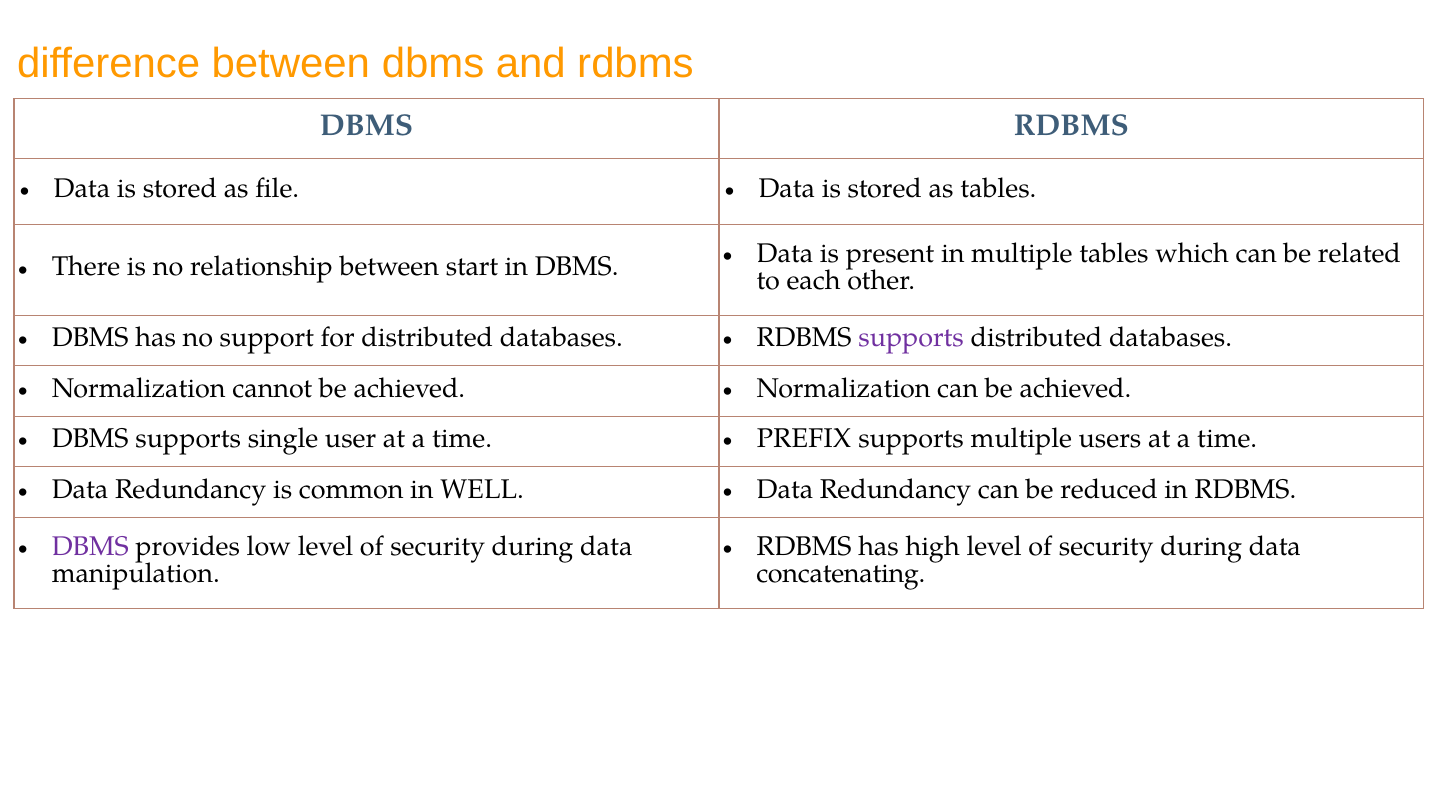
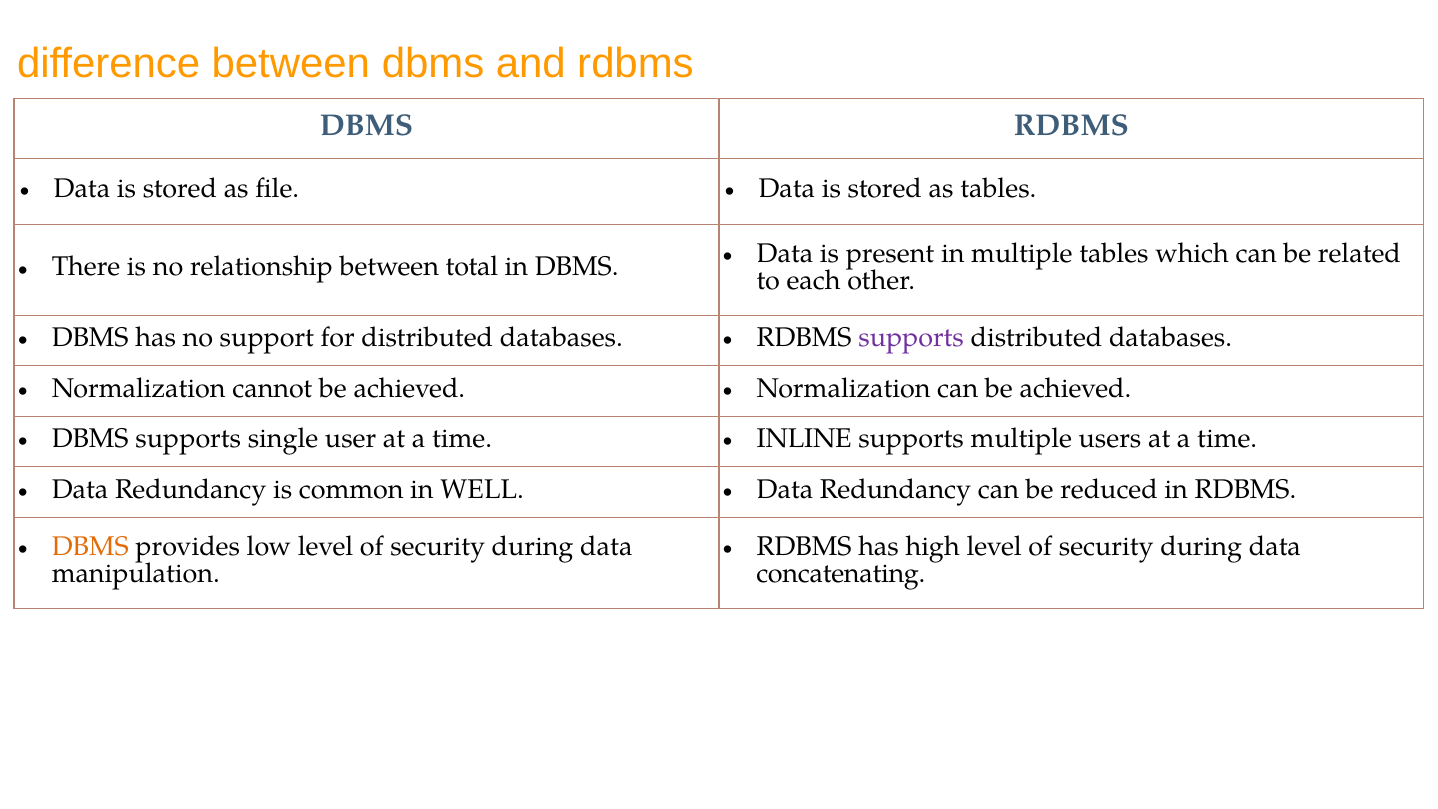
start: start -> total
PREFIX: PREFIX -> INLINE
DBMS at (90, 546) colour: purple -> orange
